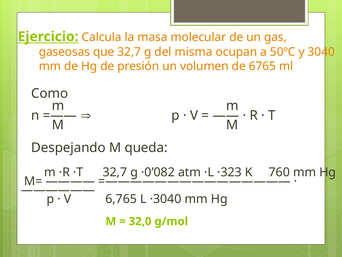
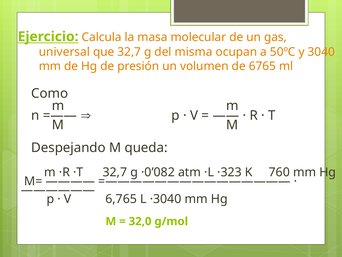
gaseosas: gaseosas -> universal
